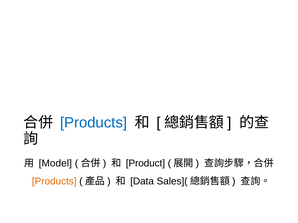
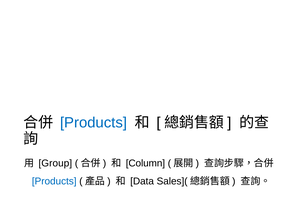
Model: Model -> Group
Product: Product -> Column
Products at (54, 182) colour: orange -> blue
